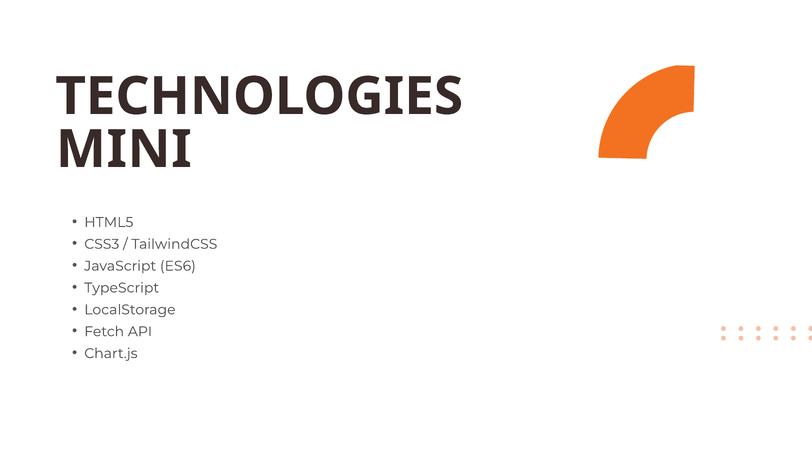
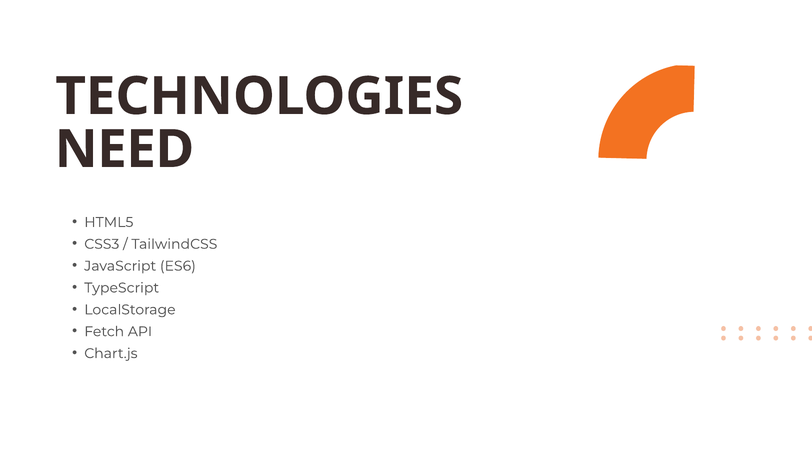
MINI: MINI -> NEED
